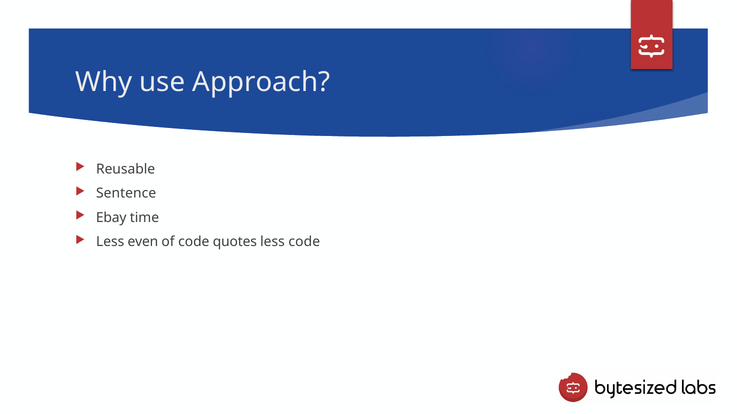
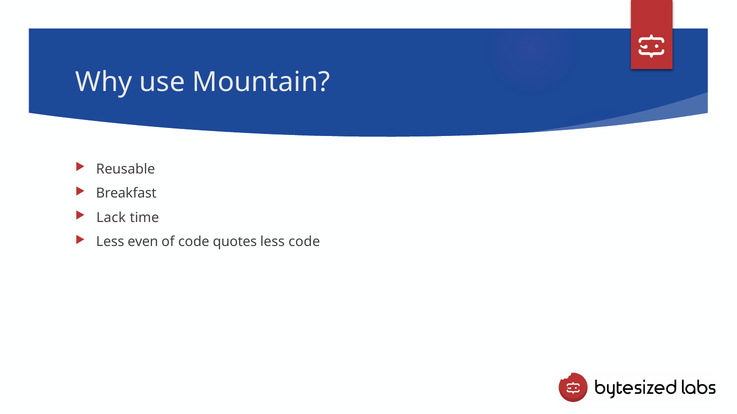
Approach: Approach -> Mountain
Sentence: Sentence -> Breakfast
Ebay: Ebay -> Lack
